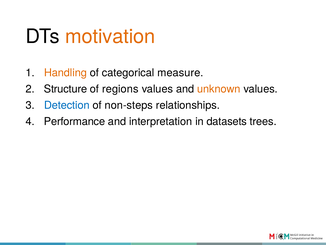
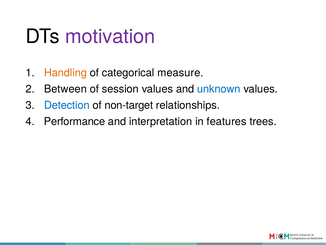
motivation colour: orange -> purple
Structure: Structure -> Between
regions: regions -> session
unknown colour: orange -> blue
non-steps: non-steps -> non-target
datasets: datasets -> features
